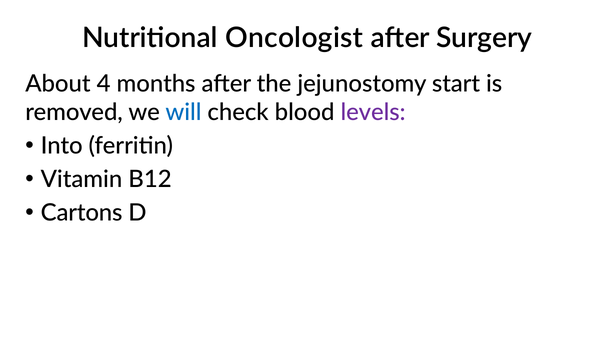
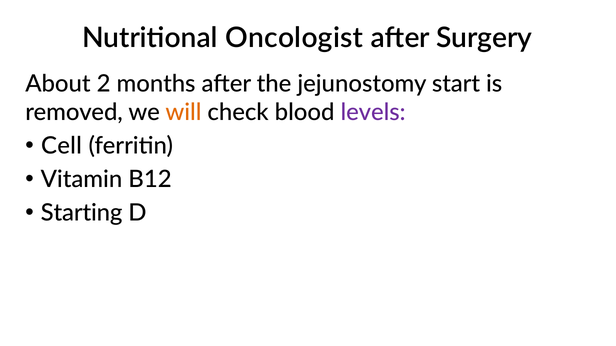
4: 4 -> 2
will colour: blue -> orange
Into: Into -> Cell
Cartons: Cartons -> Starting
